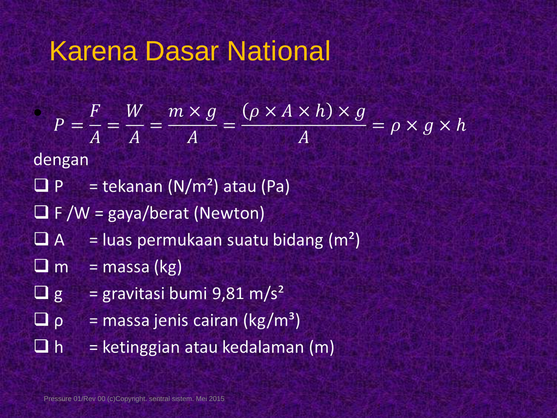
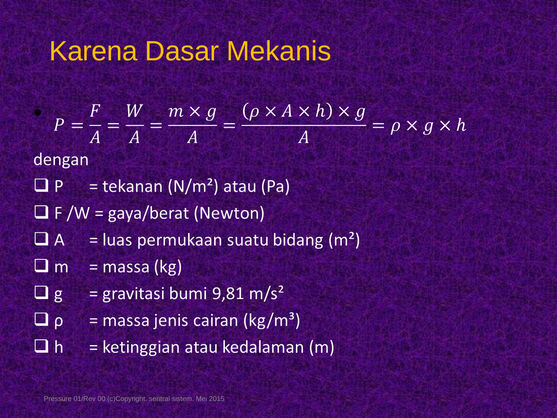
National: National -> Mekanis
